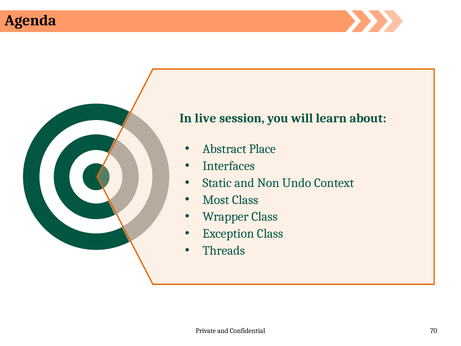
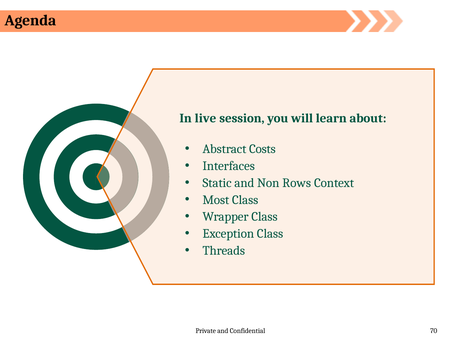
Place: Place -> Costs
Undo: Undo -> Rows
